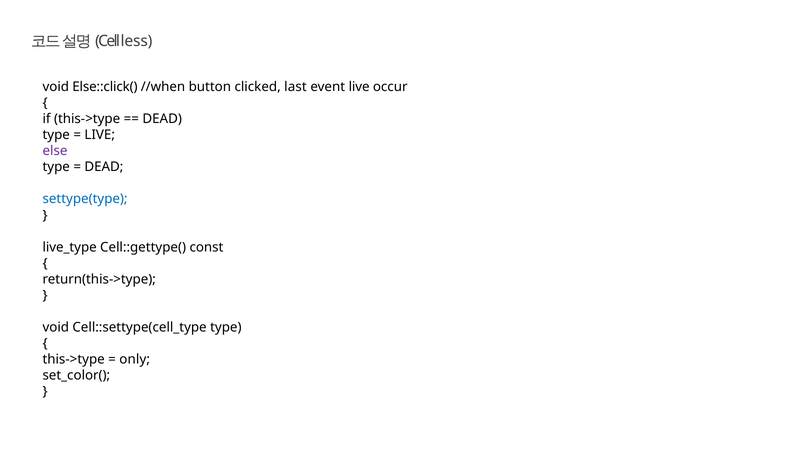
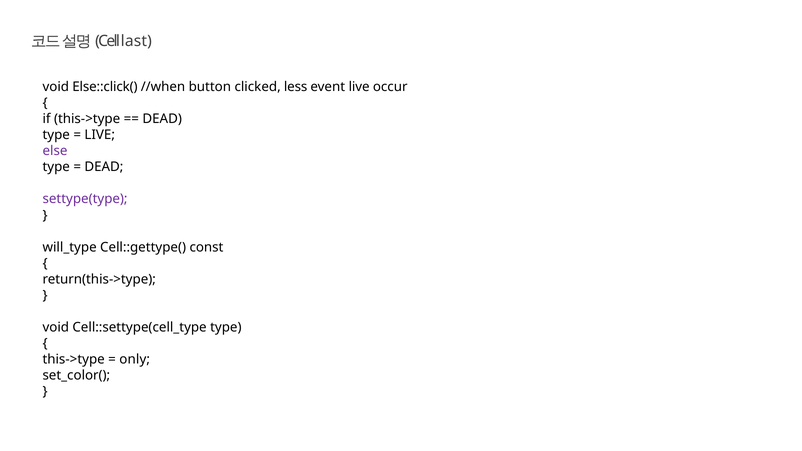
less: less -> last
last: last -> less
settype(type colour: blue -> purple
live_type: live_type -> will_type
